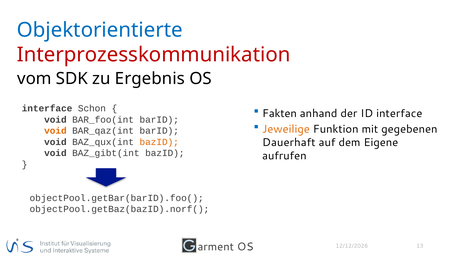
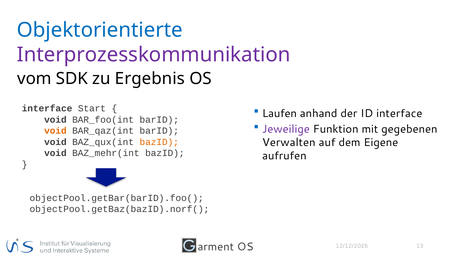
Interprozesskommunikation colour: red -> purple
Schon: Schon -> Start
Fakten: Fakten -> Laufen
Jeweilige colour: orange -> purple
Dauerhaft: Dauerhaft -> Verwalten
BAZ_gibt(int: BAZ_gibt(int -> BAZ_mehr(int
